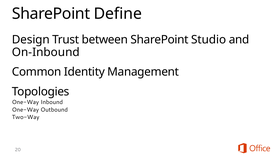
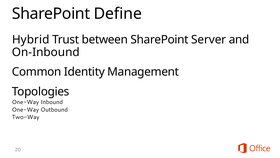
Design: Design -> Hybrid
Studio: Studio -> Server
